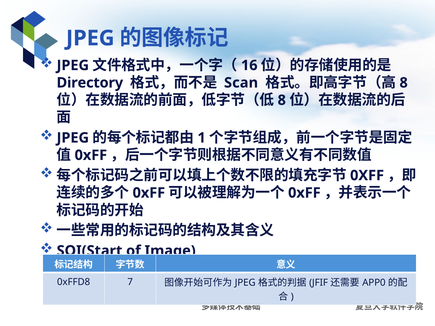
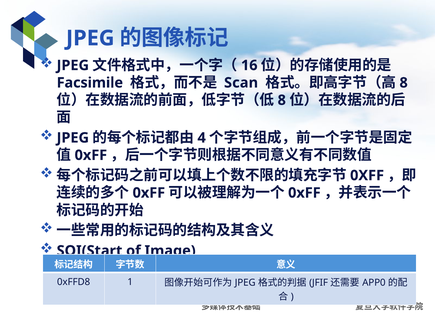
Directory: Directory -> Facsimile
1: 1 -> 4
7: 7 -> 1
